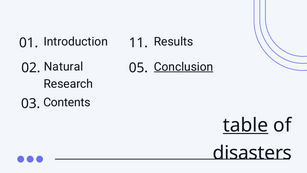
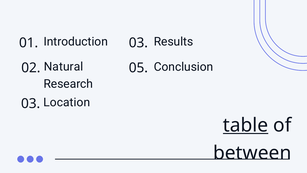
01 11: 11 -> 03
Conclusion underline: present -> none
Contents: Contents -> Location
disasters: disasters -> between
